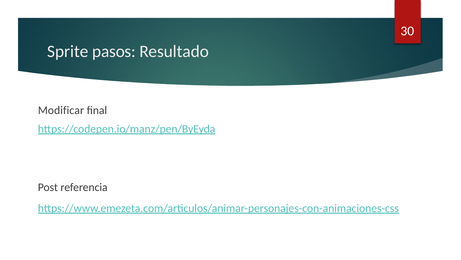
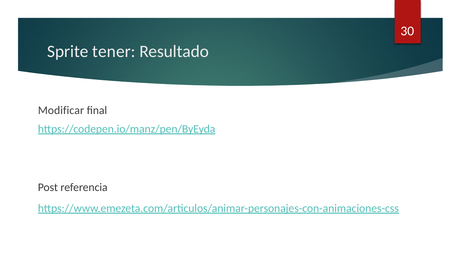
pasos: pasos -> tener
